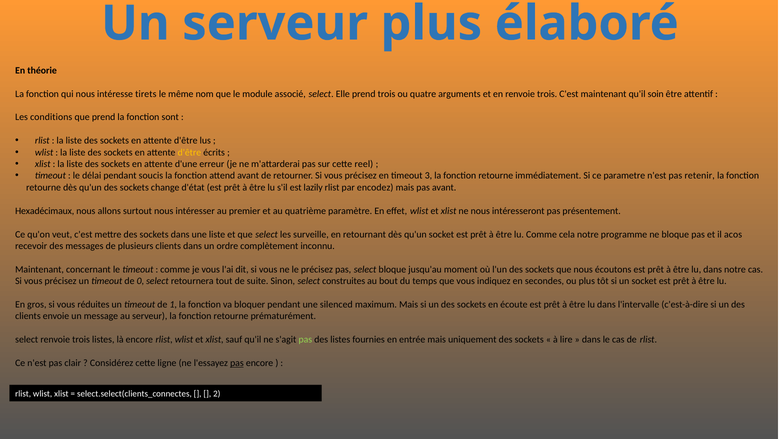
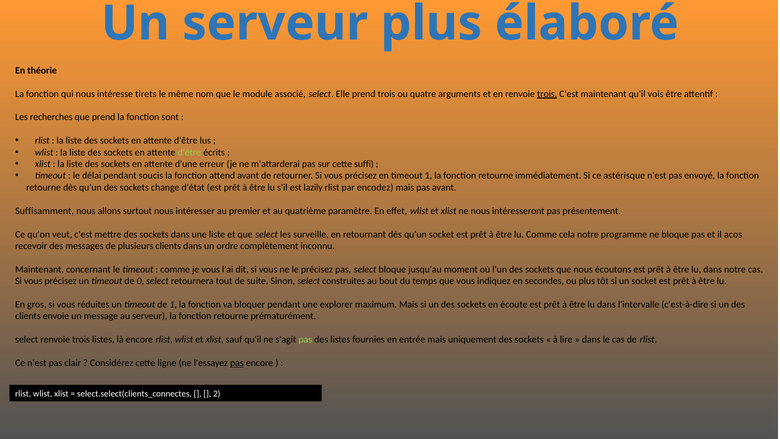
trois at (547, 94) underline: none -> present
soin: soin -> vois
conditions: conditions -> recherches
d'être at (189, 152) colour: yellow -> light green
reel: reel -> suffi
timeout 3: 3 -> 1
parametre: parametre -> astérisque
retenir: retenir -> envoyé
Hexadécimaux: Hexadécimaux -> Suffisamment
silenced: silenced -> explorer
